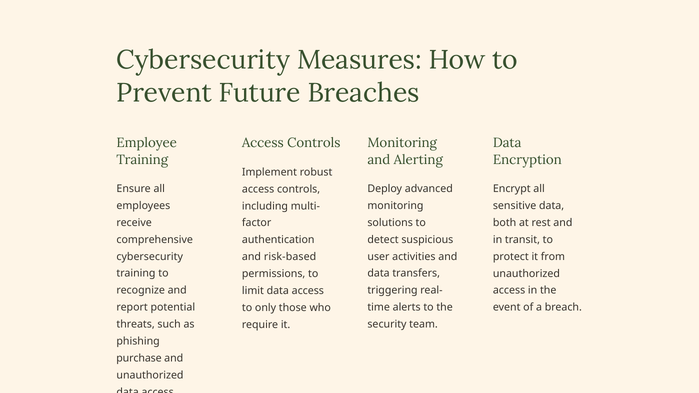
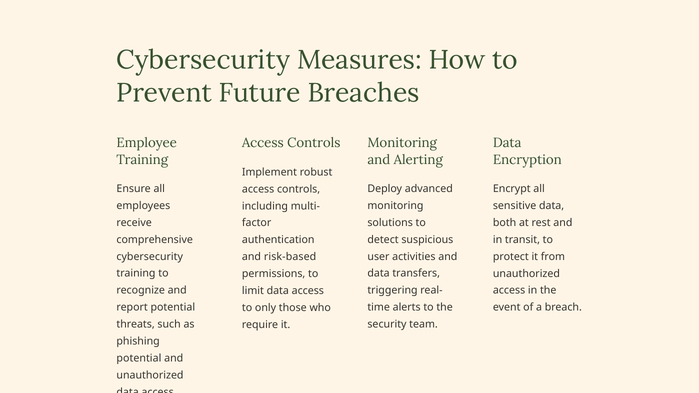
purchase at (139, 359): purchase -> potential
